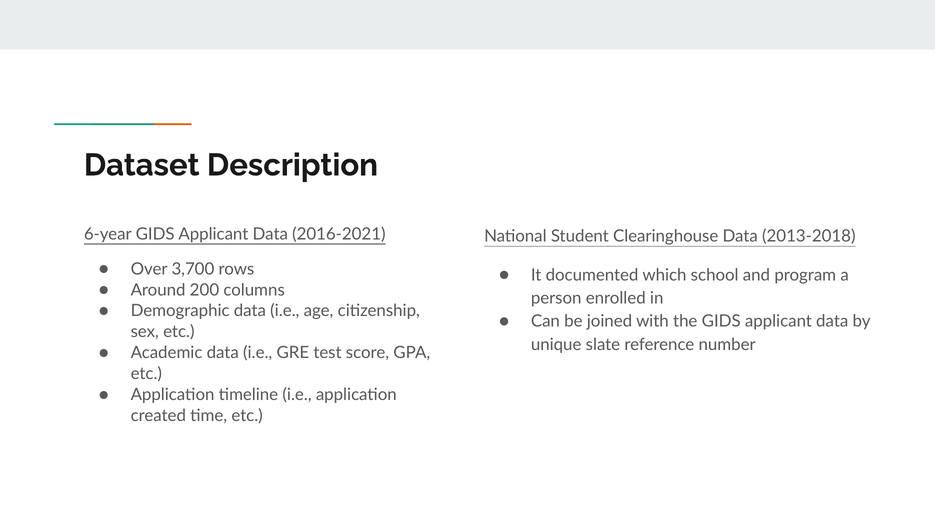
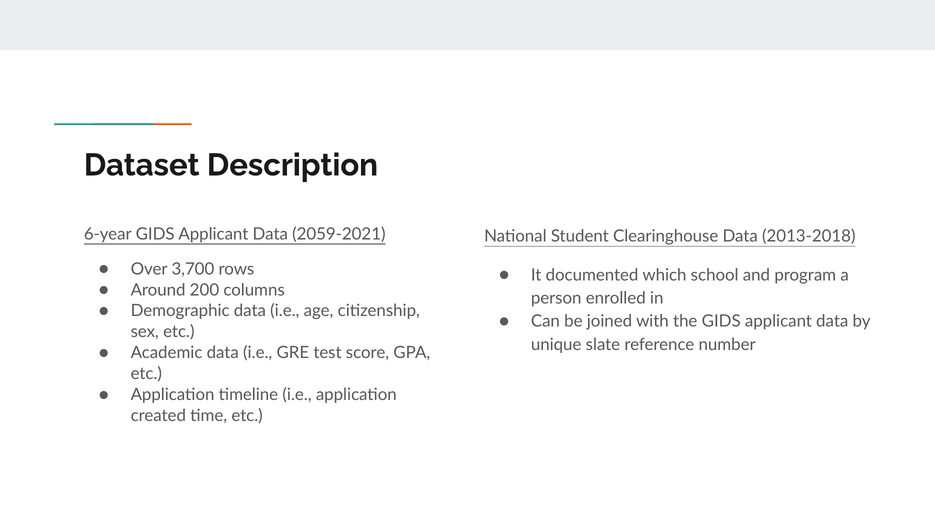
2016-2021: 2016-2021 -> 2059-2021
